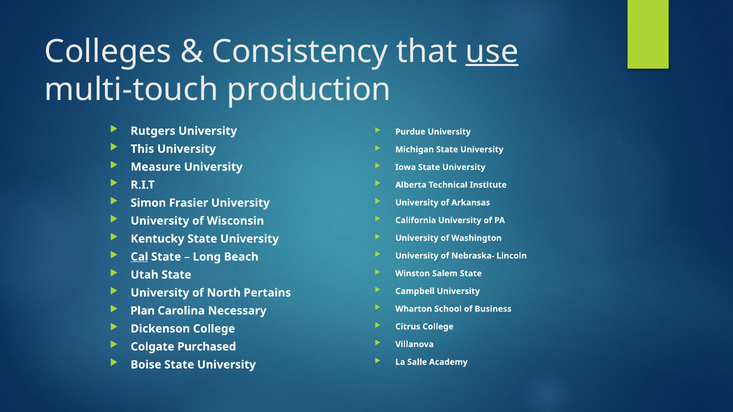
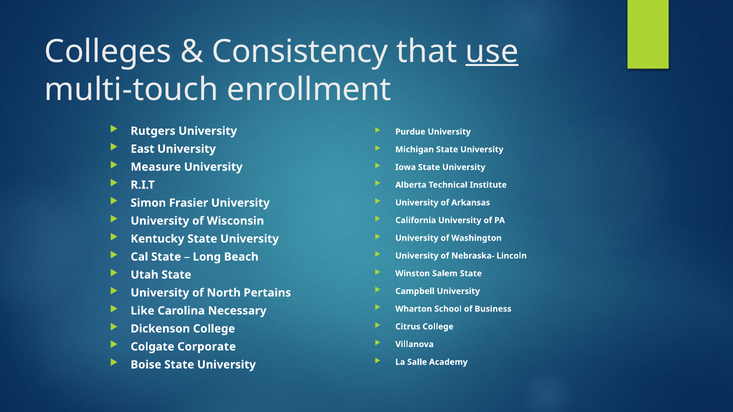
production: production -> enrollment
This: This -> East
Cal underline: present -> none
Plan: Plan -> Like
Purchased: Purchased -> Corporate
